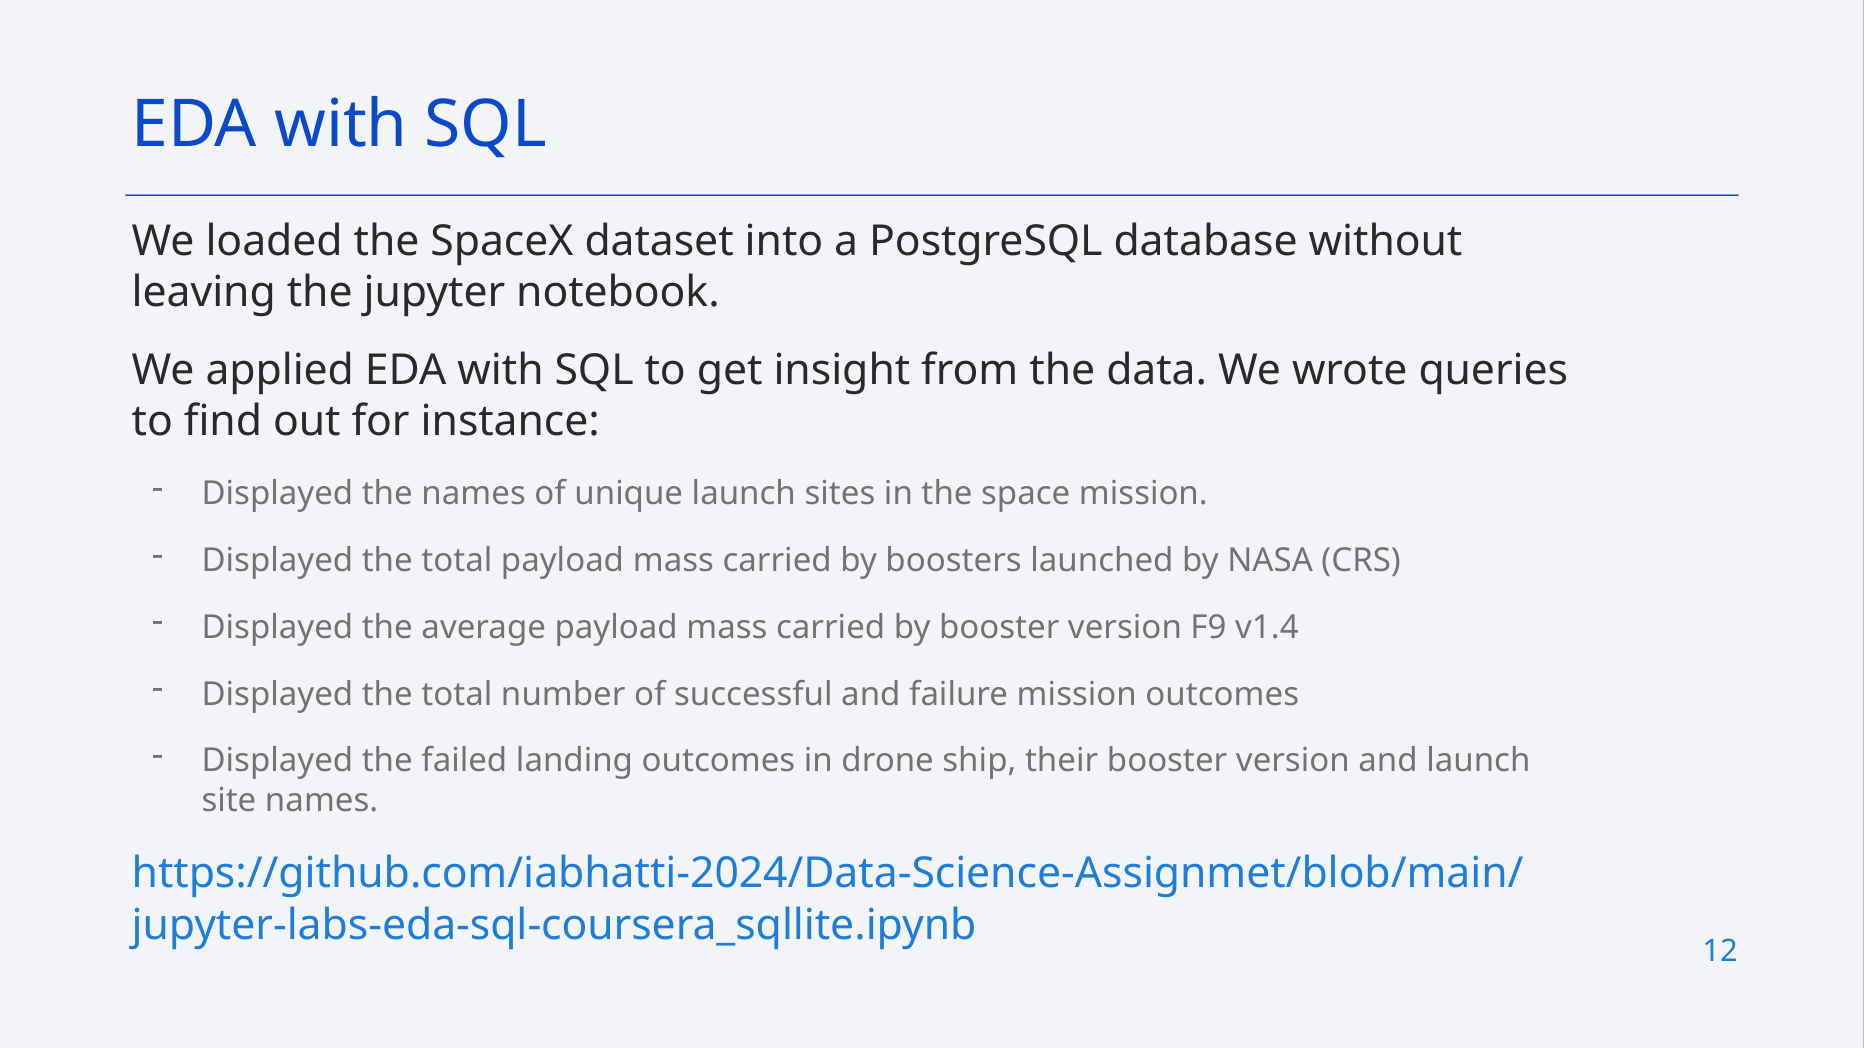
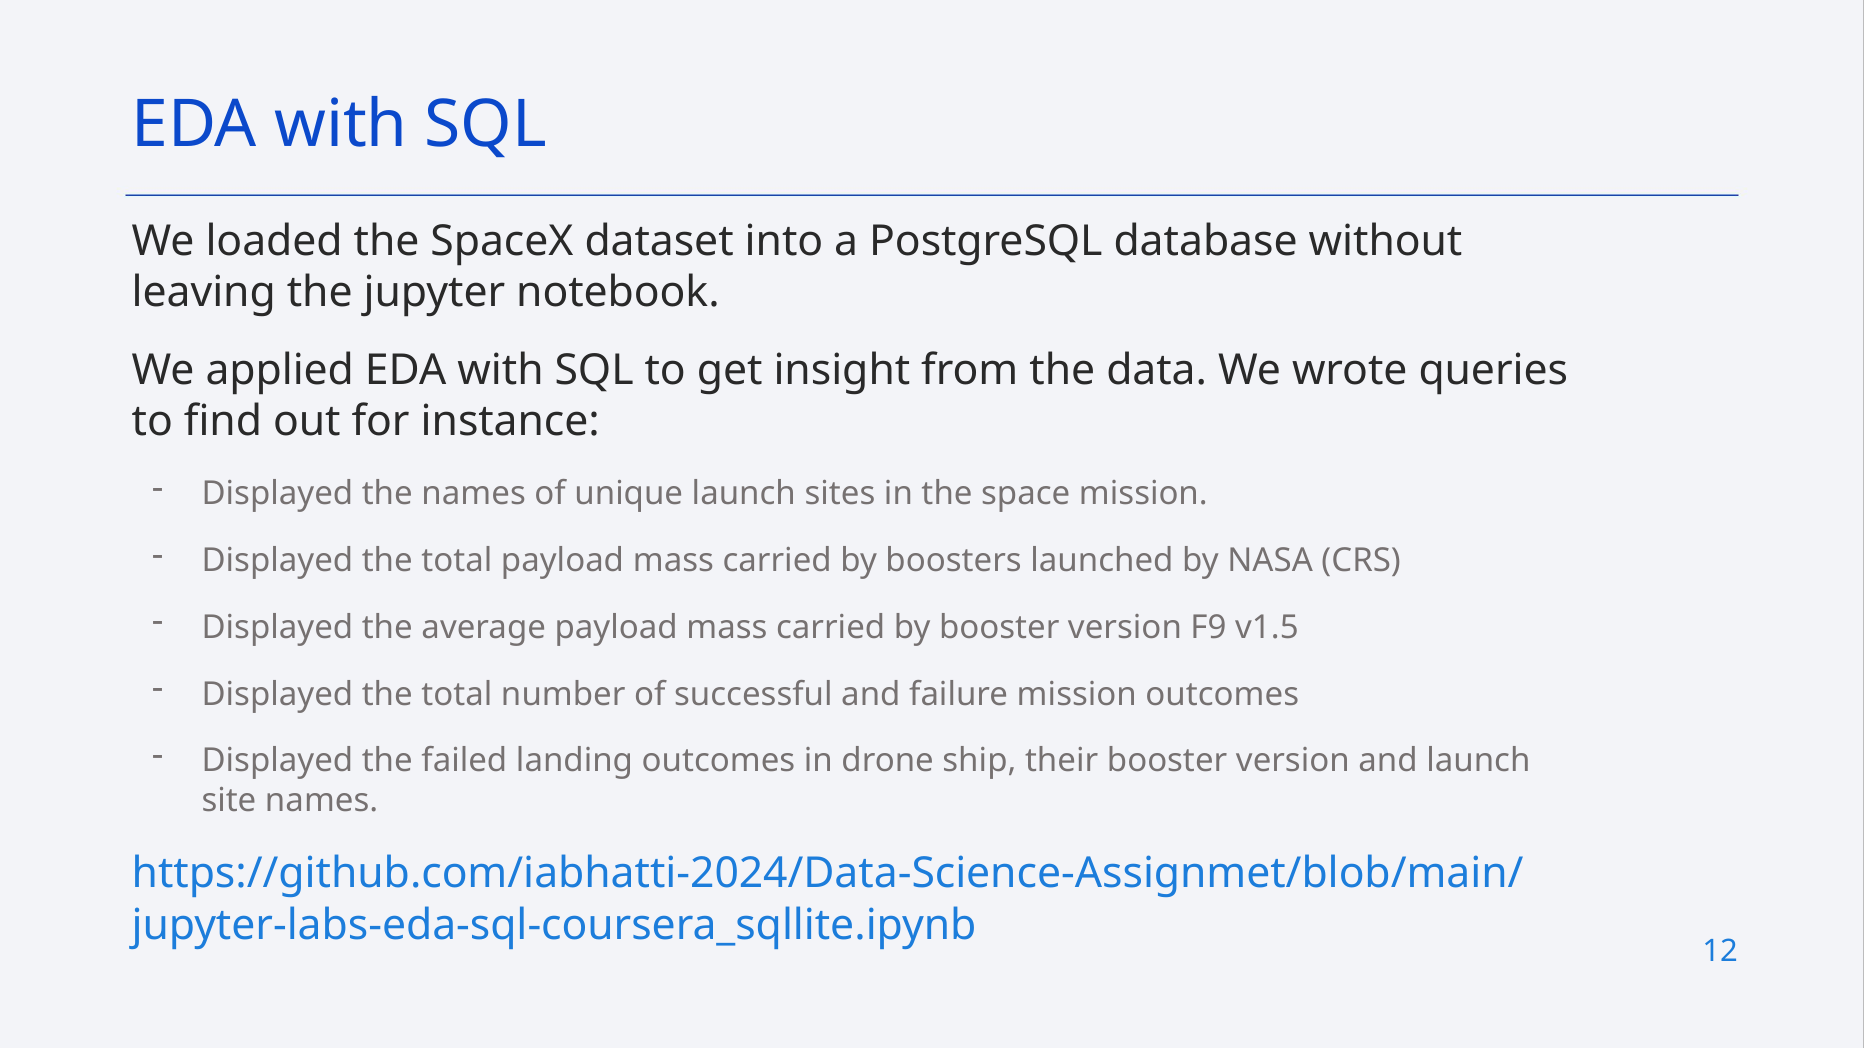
v1.4: v1.4 -> v1.5
